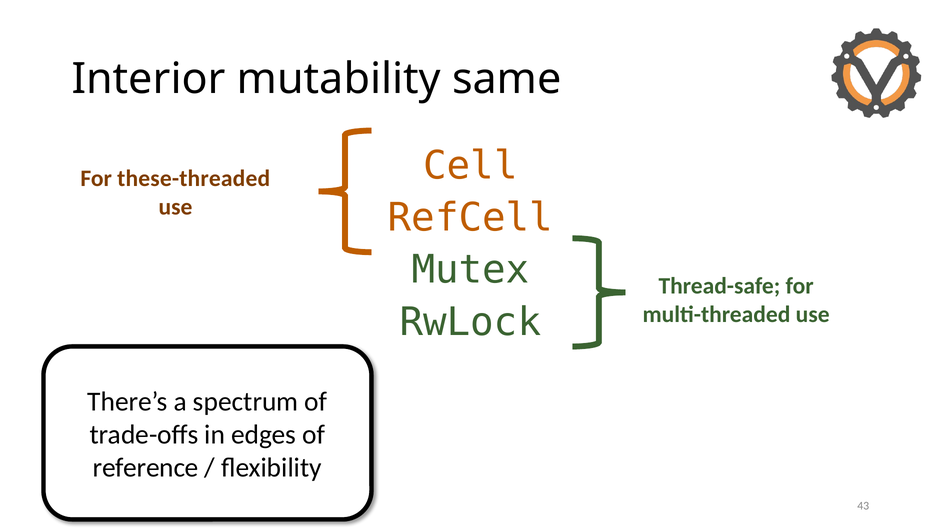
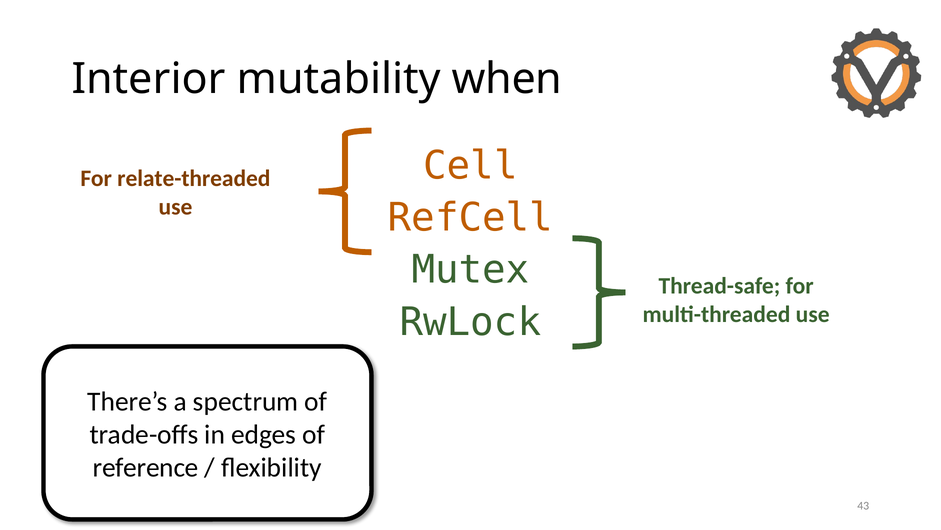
same: same -> when
these-threaded: these-threaded -> relate-threaded
